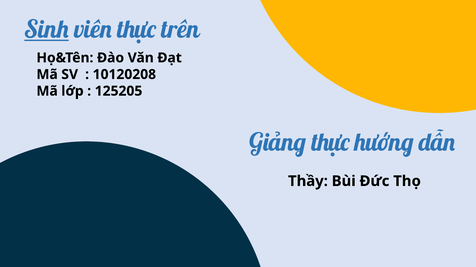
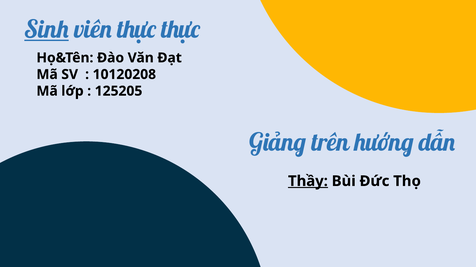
thực trên: trên -> thực
Giảng thực: thực -> trên
Thầy underline: none -> present
